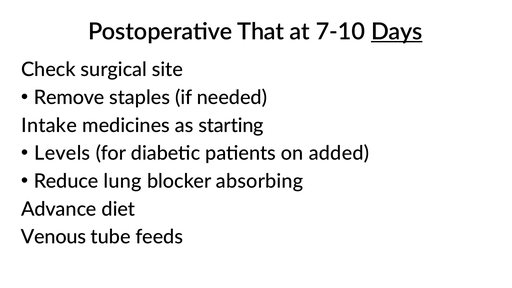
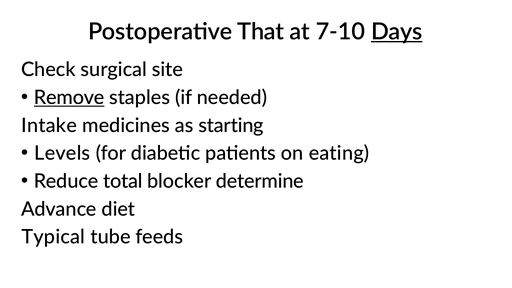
Remove underline: none -> present
added: added -> eating
lung: lung -> total
absorbing: absorbing -> determine
Venous: Venous -> Typical
